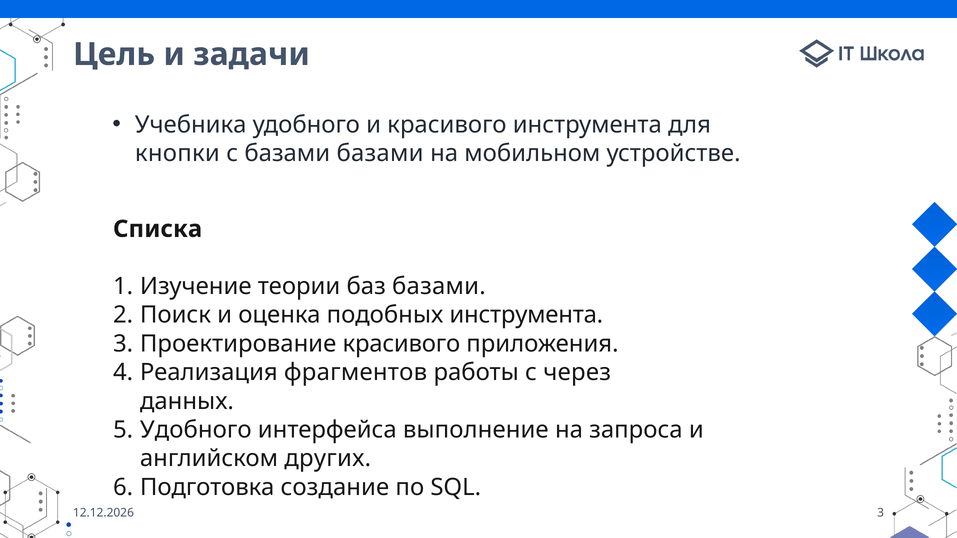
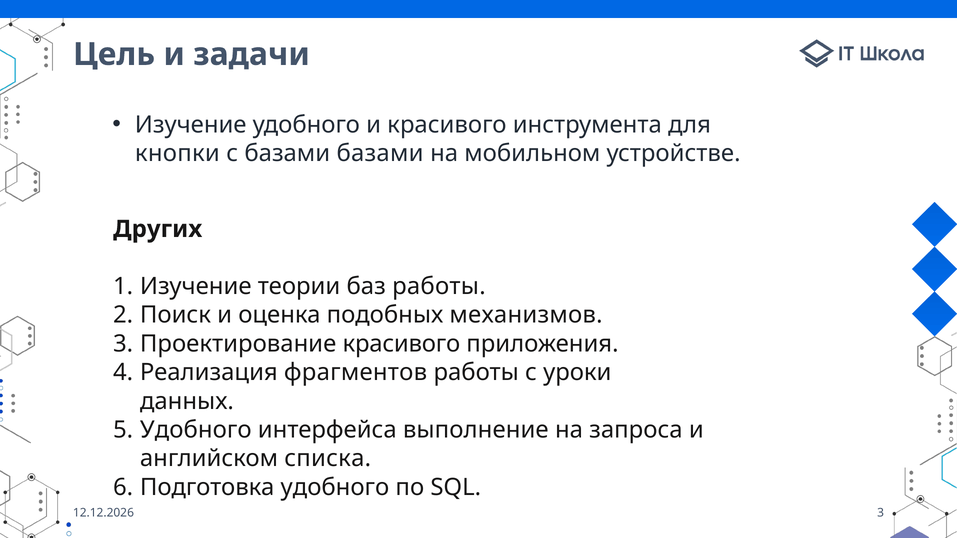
Учебника at (191, 125): Учебника -> Изучение
Списка: Списка -> Других
баз базами: базами -> работы
подобных инструмента: инструмента -> механизмов
через: через -> уроки
других: других -> списка
Подготовка создание: создание -> удобного
